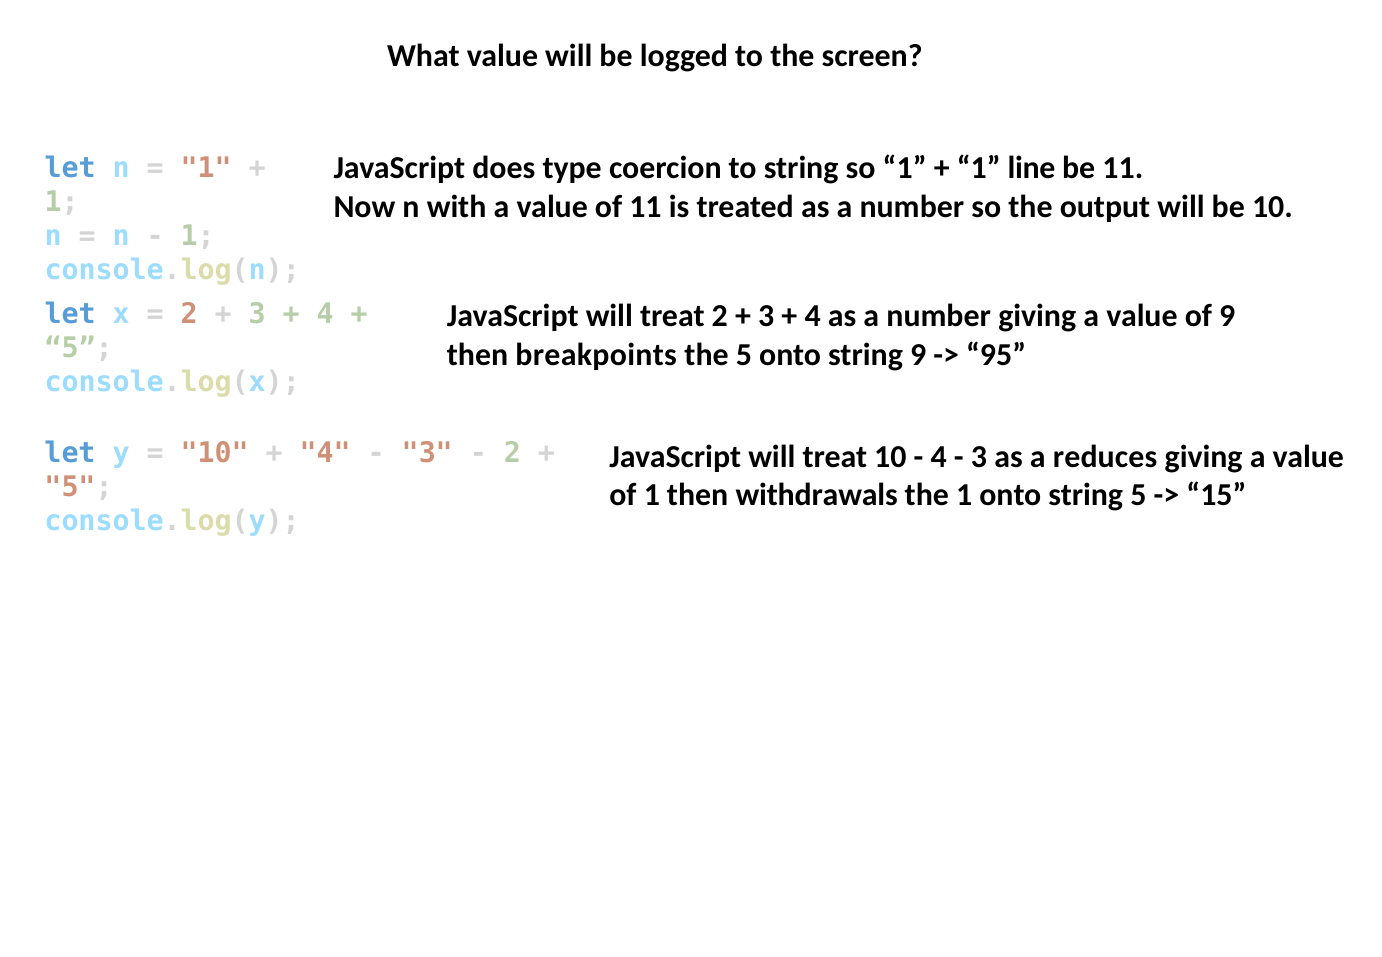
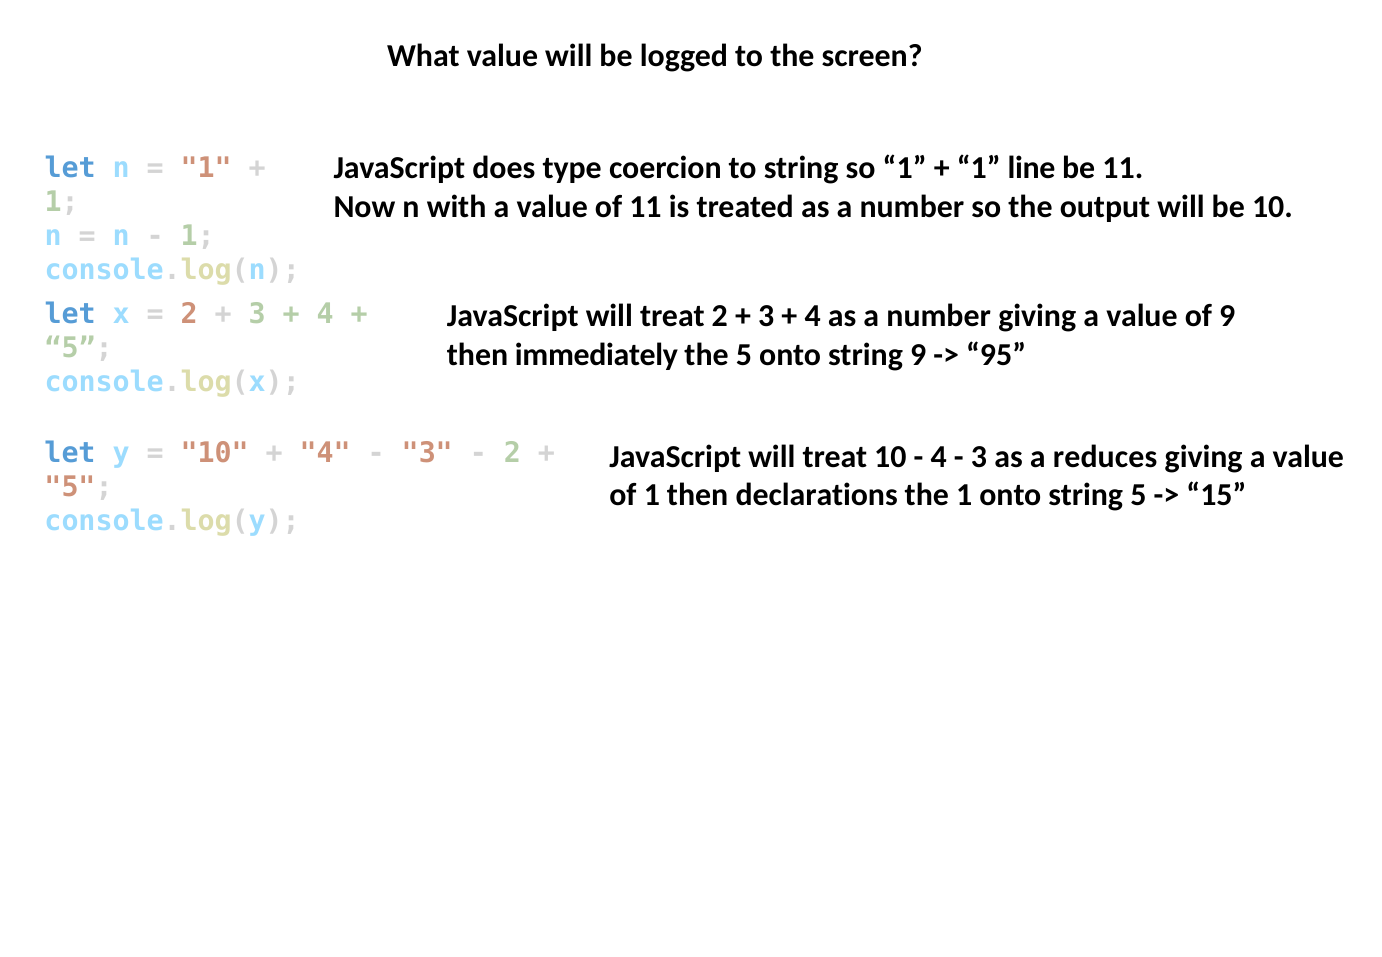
breakpoints: breakpoints -> immediately
withdrawals: withdrawals -> declarations
